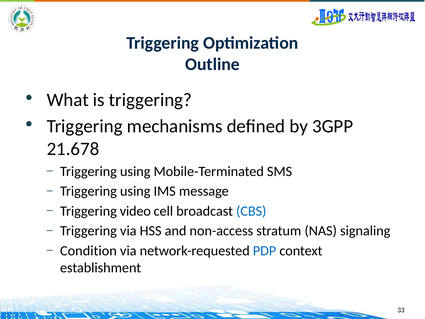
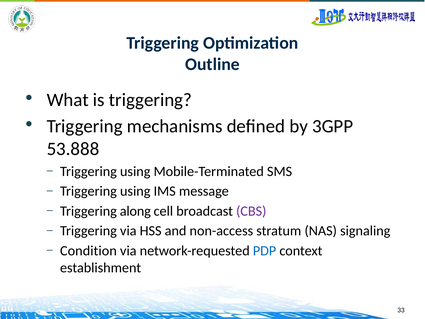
21.678: 21.678 -> 53.888
video: video -> along
CBS colour: blue -> purple
